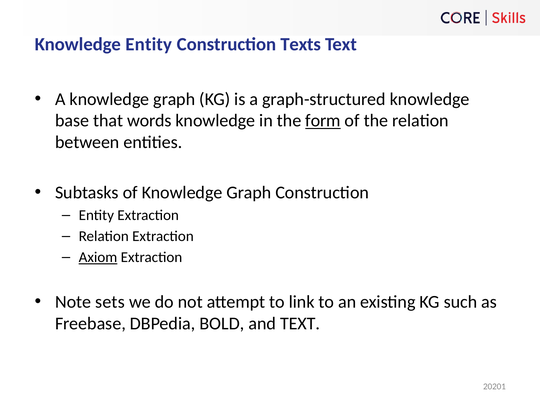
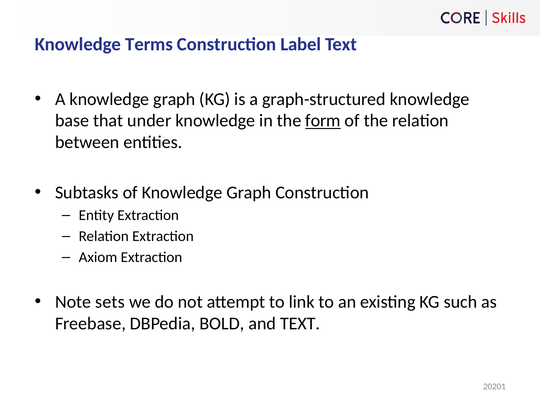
Knowledge Entity: Entity -> Terms
Texts: Texts -> Label
words: words -> under
Axiom underline: present -> none
